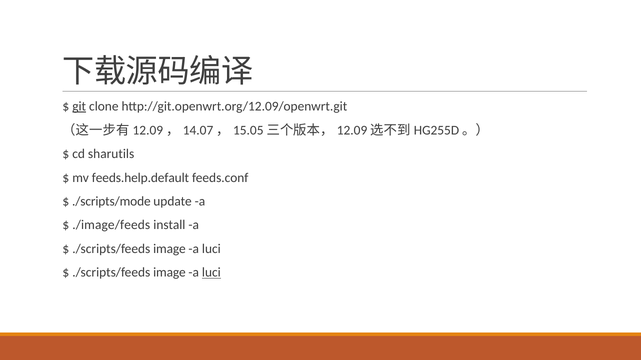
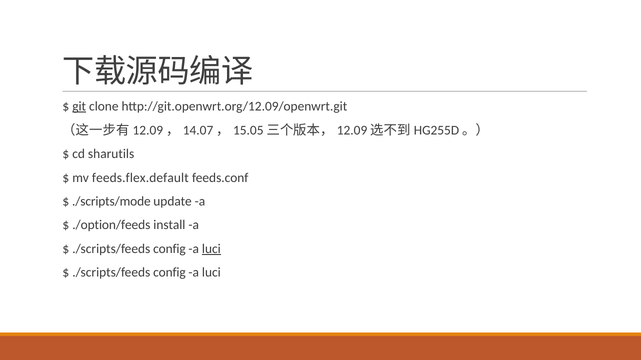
feeds.help.default: feeds.help.default -> feeds.flex.default
./image/feeds: ./image/feeds -> ./option/feeds
image at (169, 249): image -> config
luci at (211, 249) underline: none -> present
image at (169, 273): image -> config
luci at (211, 273) underline: present -> none
